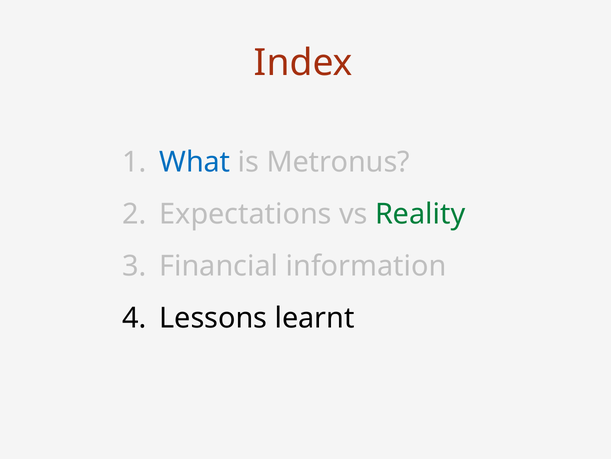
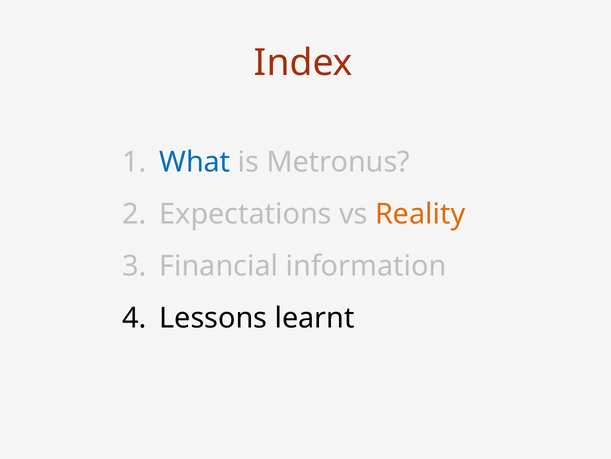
Reality colour: green -> orange
